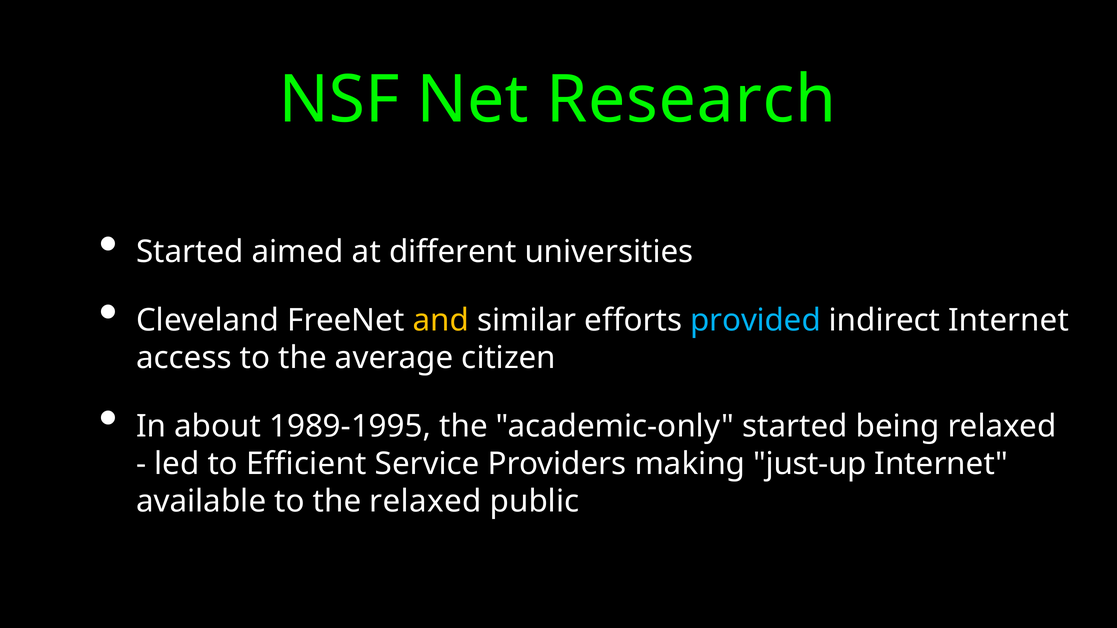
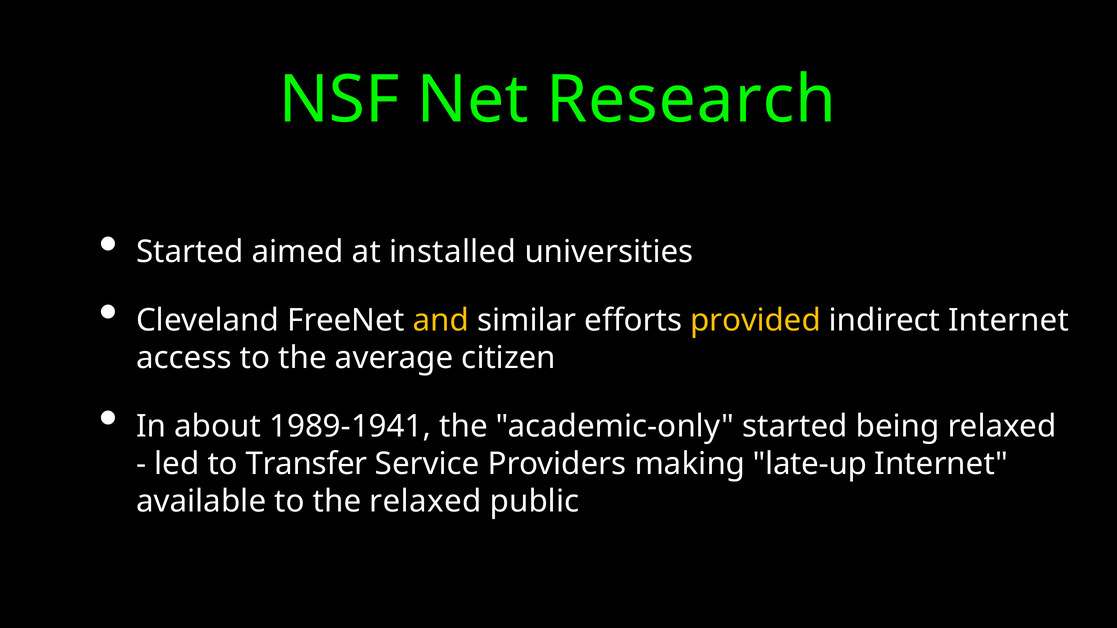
different: different -> installed
provided colour: light blue -> yellow
1989-1995: 1989-1995 -> 1989-1941
Efficient: Efficient -> Transfer
just-up: just-up -> late-up
